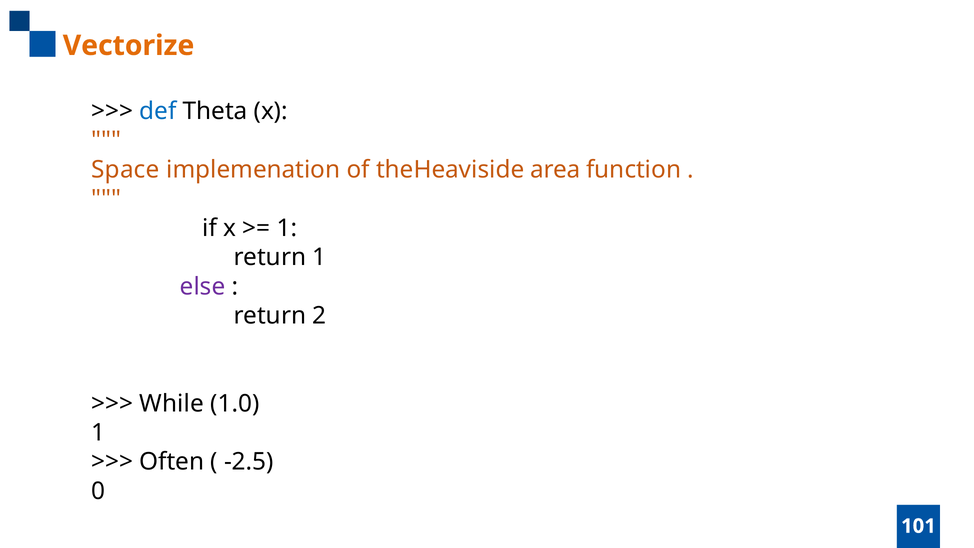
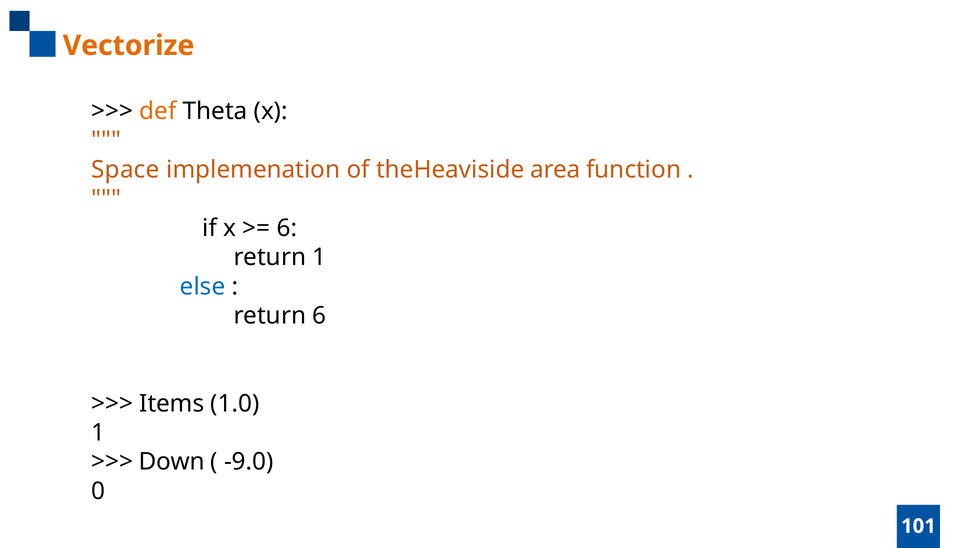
def colour: blue -> orange
1 at (287, 228): 1 -> 6
else colour: purple -> blue
return 2: 2 -> 6
While: While -> Items
Often: Often -> Down
-2.5: -2.5 -> -9.0
